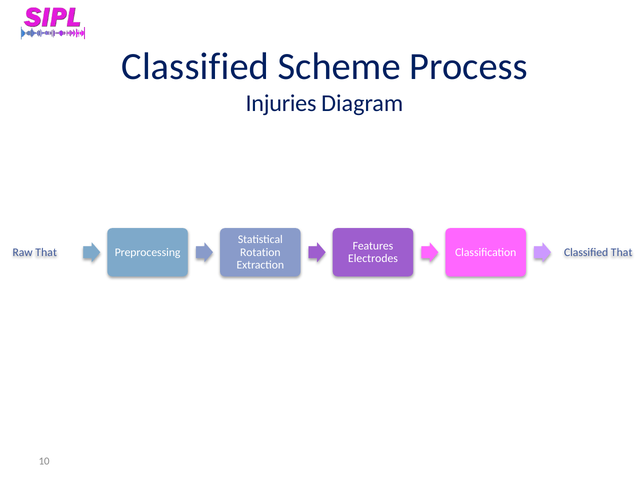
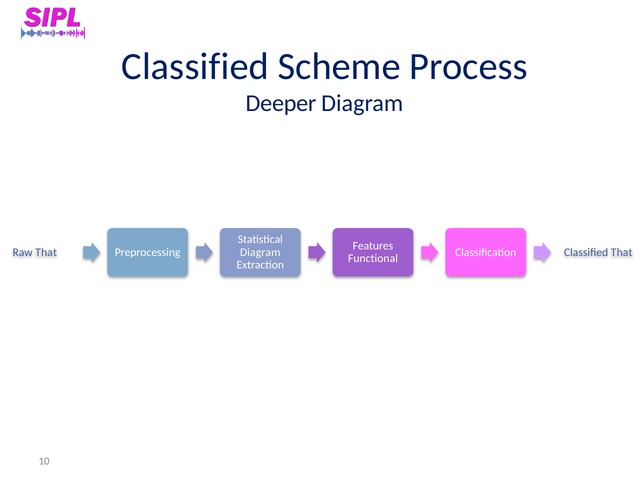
Injuries: Injuries -> Deeper
Rotation at (260, 252): Rotation -> Diagram
Electrodes: Electrodes -> Functional
